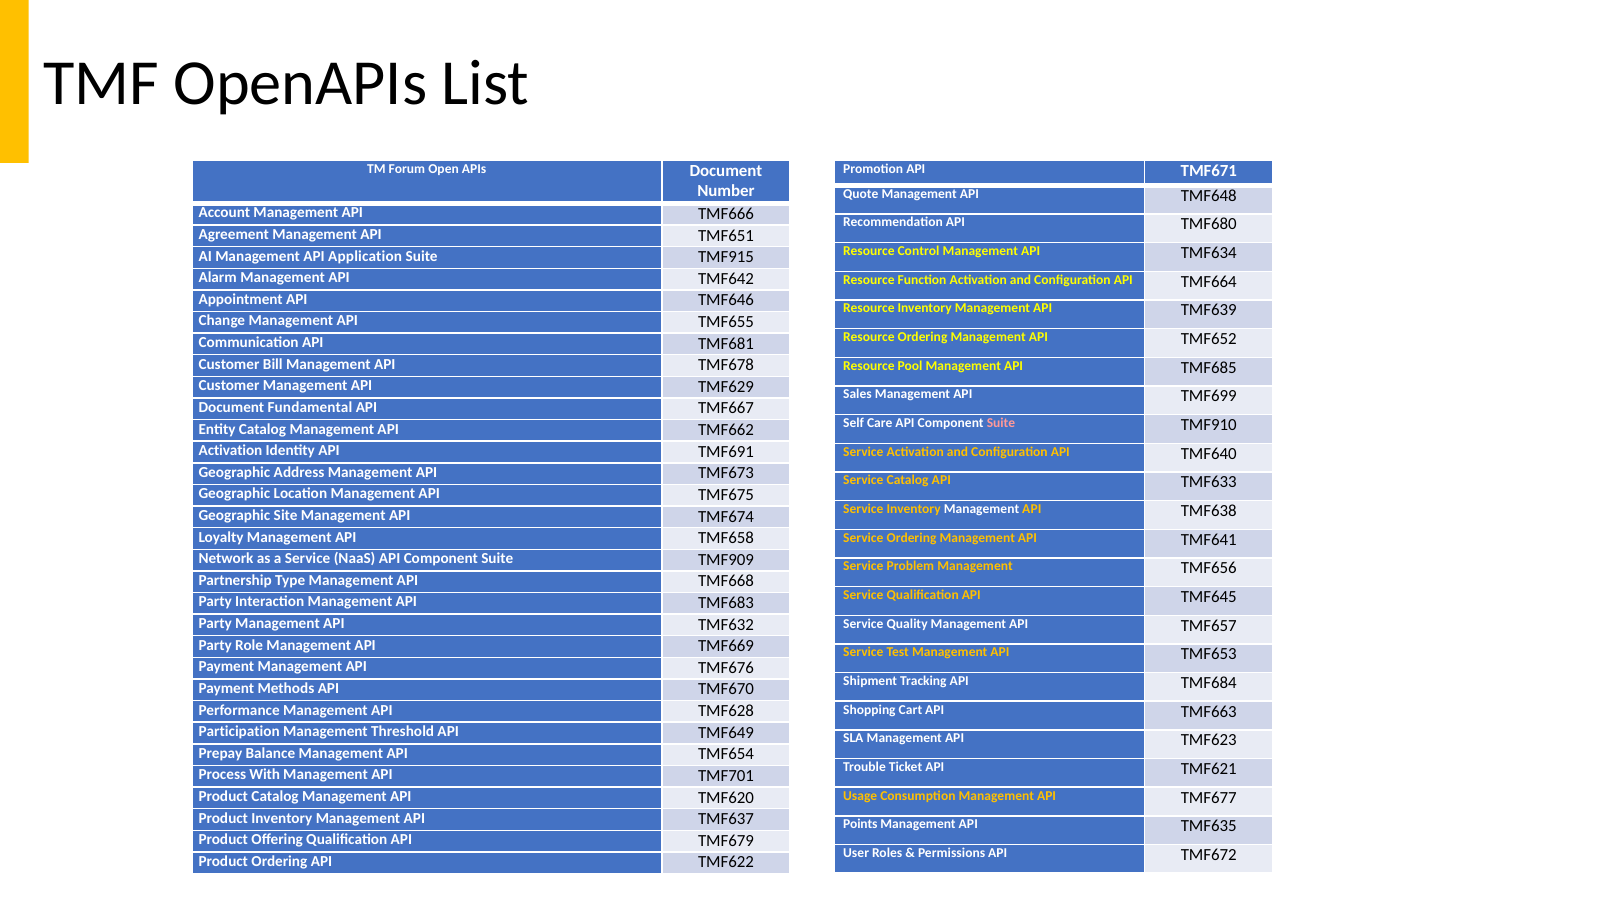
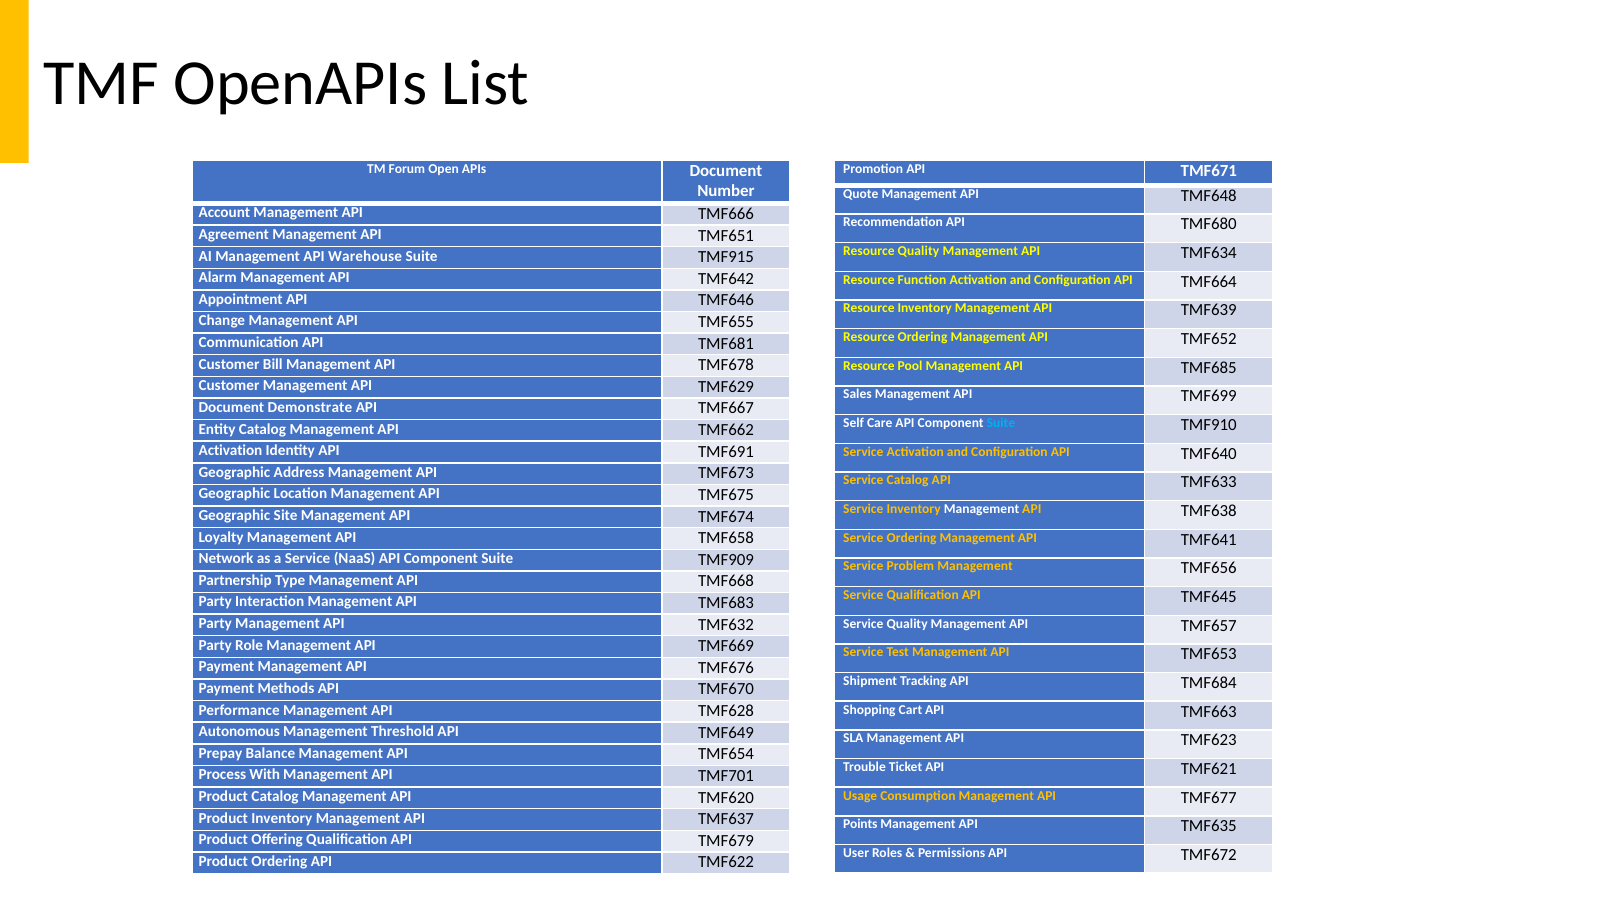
Resource Control: Control -> Quality
Application: Application -> Warehouse
Fundamental: Fundamental -> Demonstrate
Suite at (1001, 423) colour: pink -> light blue
Participation: Participation -> Autonomous
